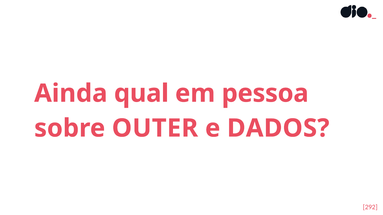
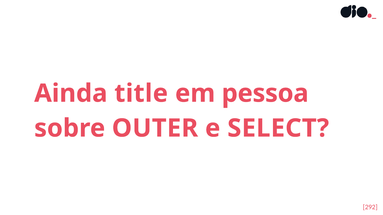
qual: qual -> title
DADOS: DADOS -> SELECT
